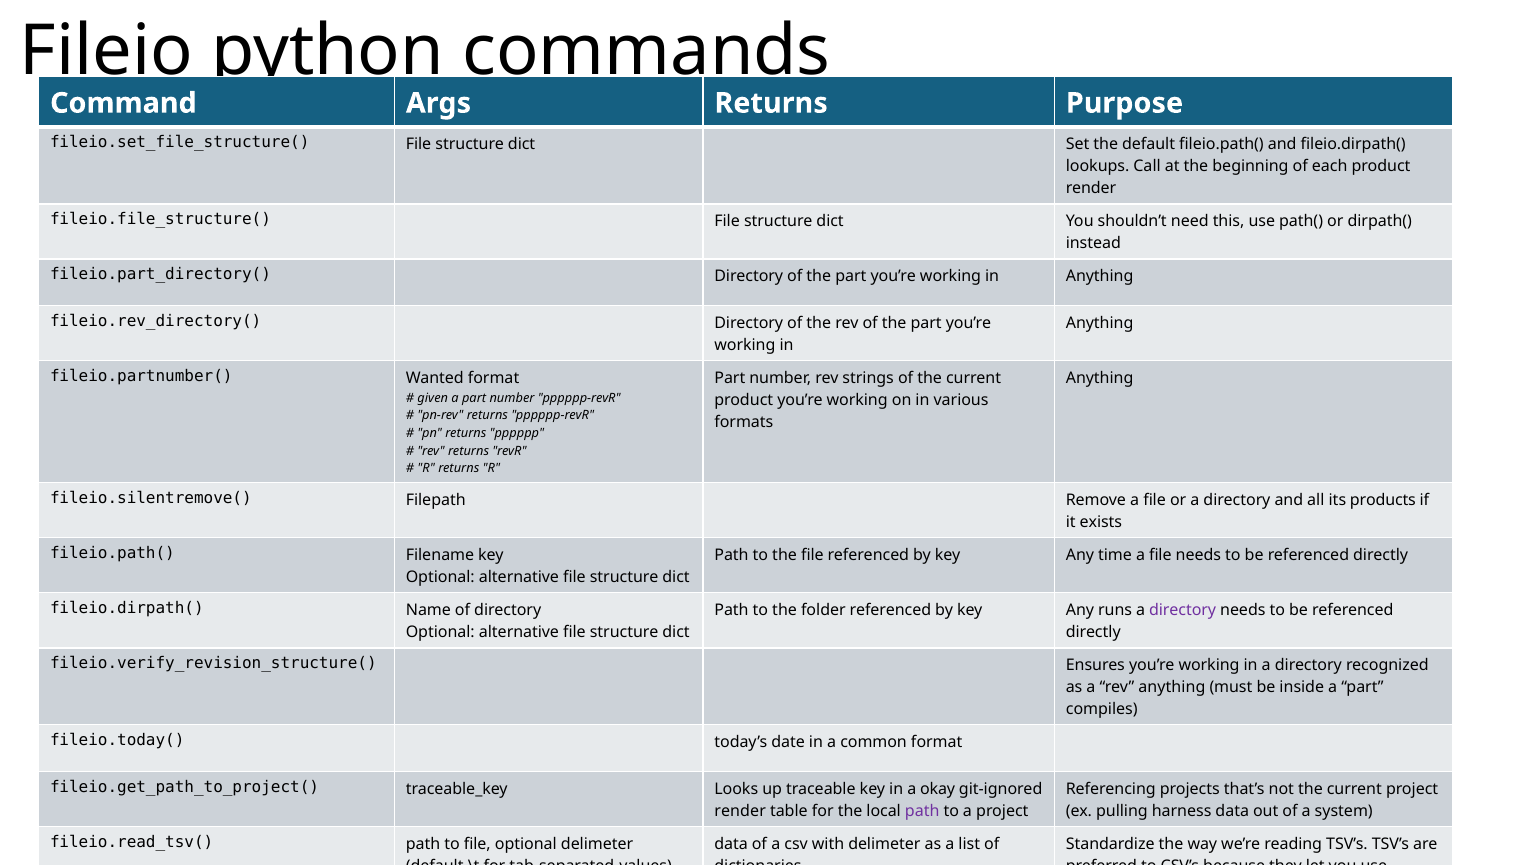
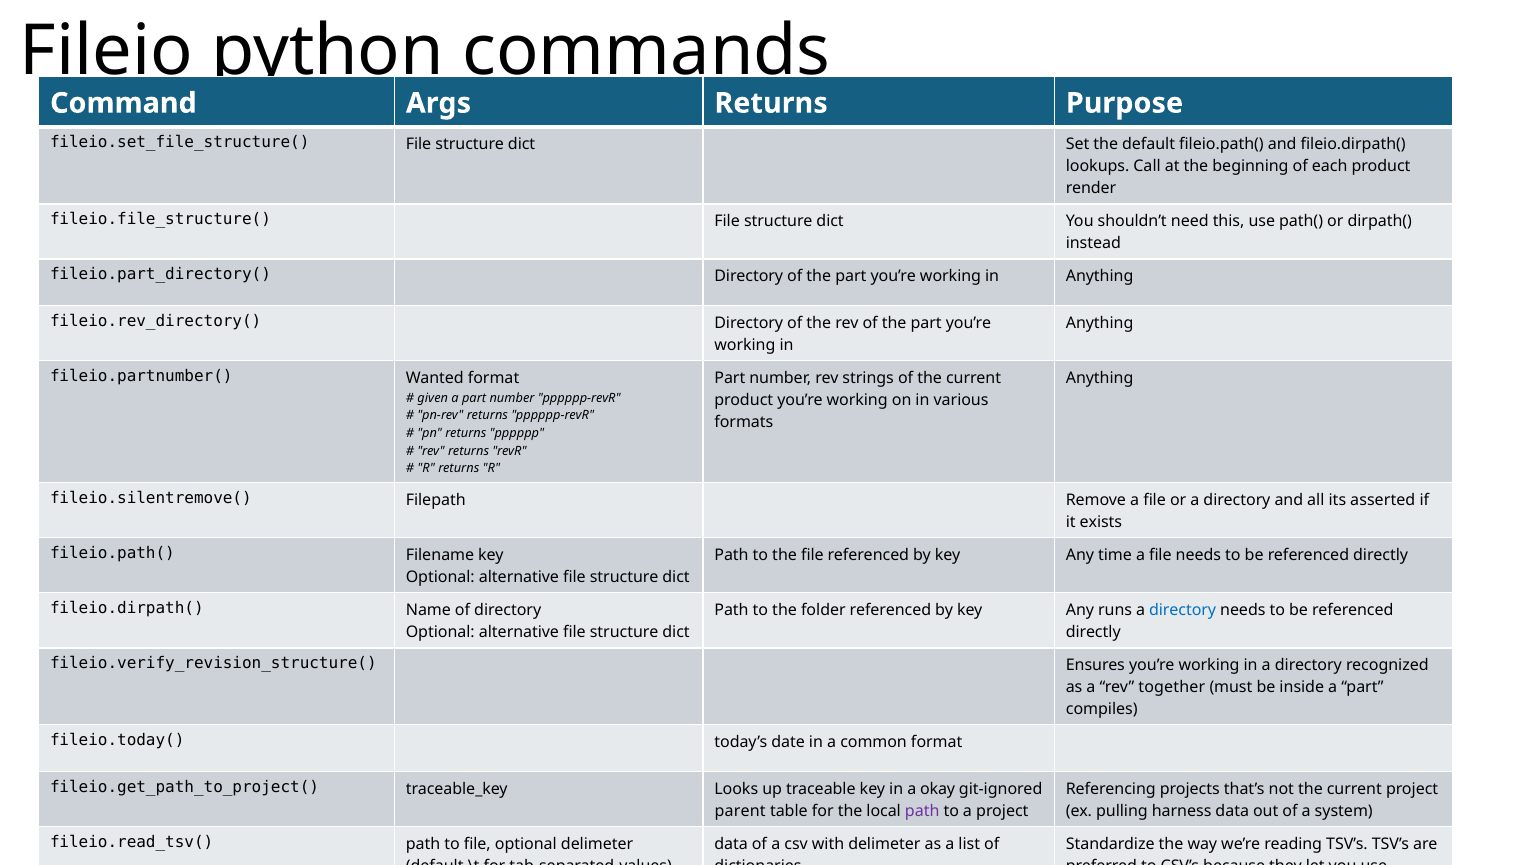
products: products -> asserted
directory at (1183, 610) colour: purple -> blue
rev anything: anything -> together
render at (740, 810): render -> parent
